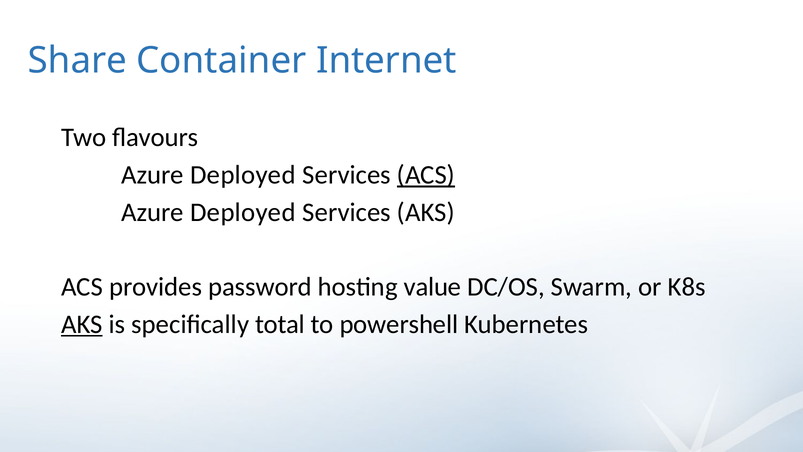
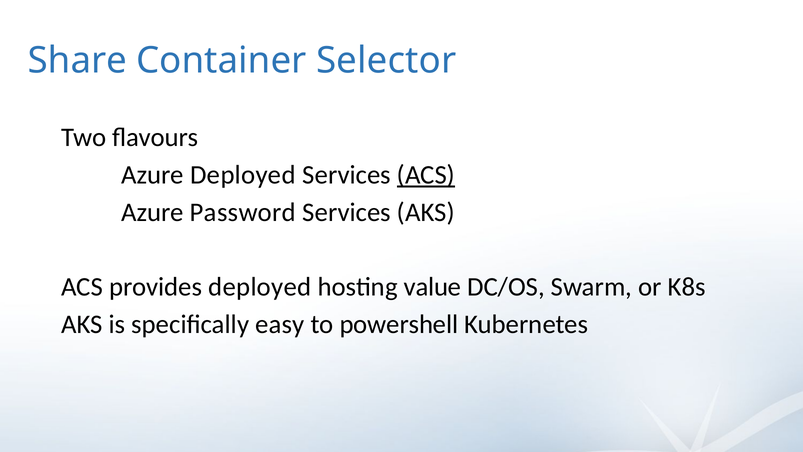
Internet: Internet -> Selector
Deployed at (243, 212): Deployed -> Password
provides password: password -> deployed
AKS at (82, 324) underline: present -> none
total: total -> easy
